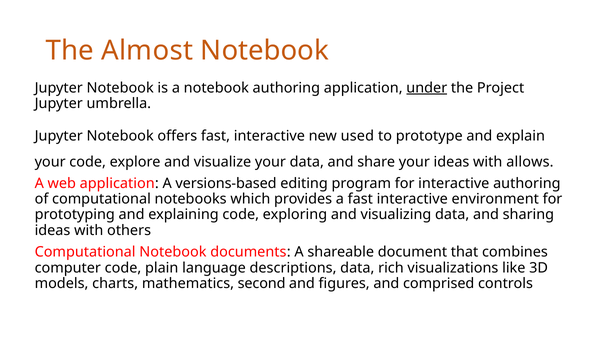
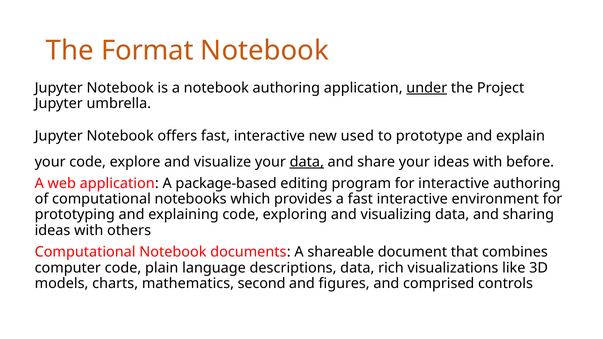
Almost: Almost -> Format
data at (307, 162) underline: none -> present
allows: allows -> before
versions-based: versions-based -> package-based
